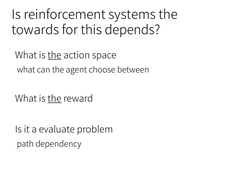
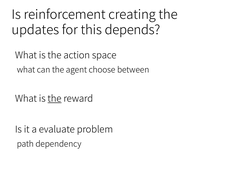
systems: systems -> creating
towards: towards -> updates
the at (55, 55) underline: present -> none
